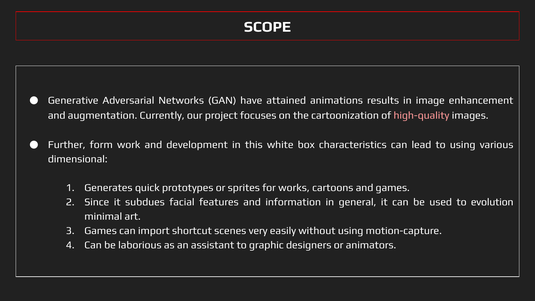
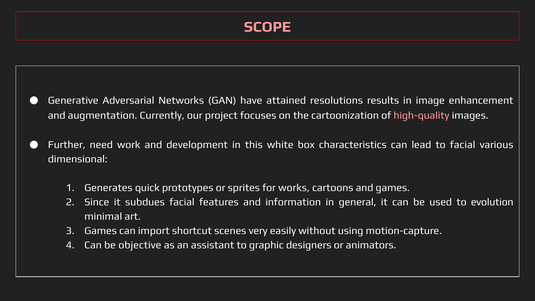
SCOPE colour: white -> pink
animations: animations -> resolutions
form: form -> need
to using: using -> facial
laborious: laborious -> objective
